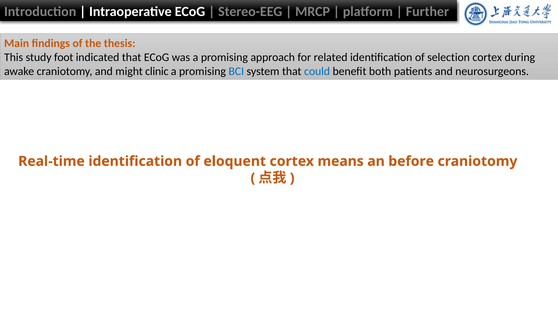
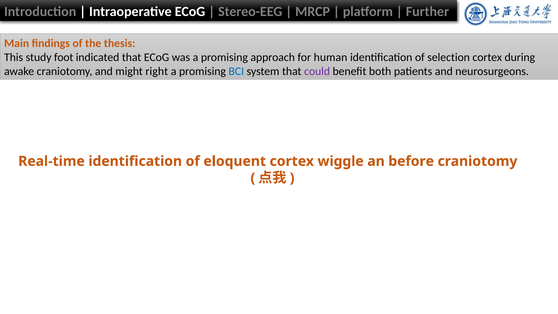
related: related -> human
clinic: clinic -> right
could colour: blue -> purple
means: means -> wiggle
